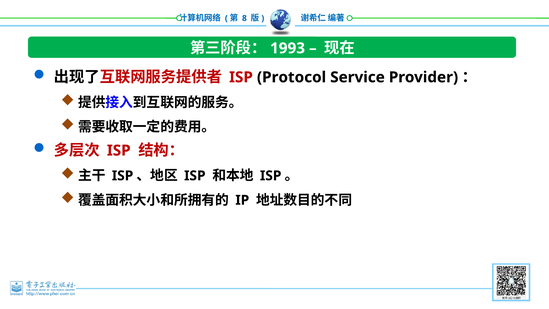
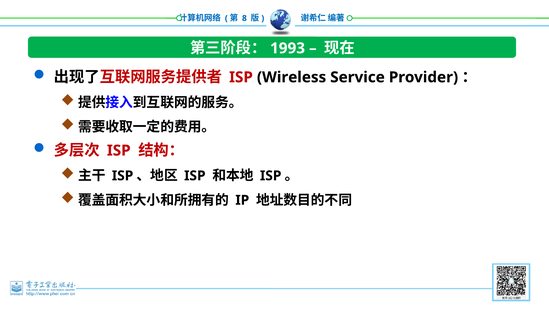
Protocol: Protocol -> Wireless
